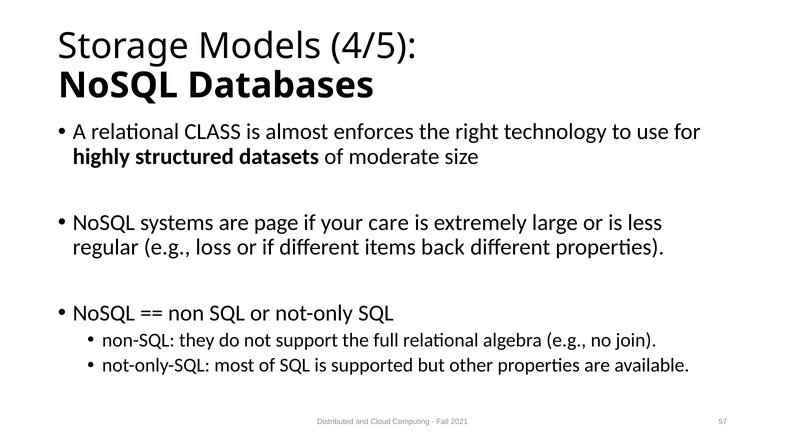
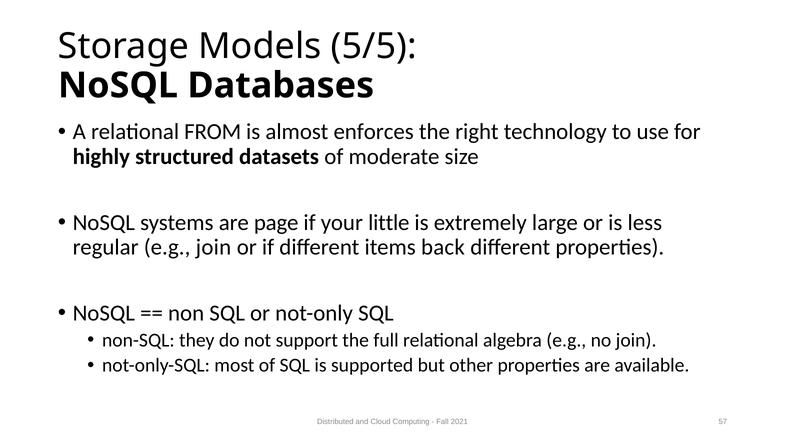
4/5: 4/5 -> 5/5
CLASS: CLASS -> FROM
care: care -> little
e.g loss: loss -> join
